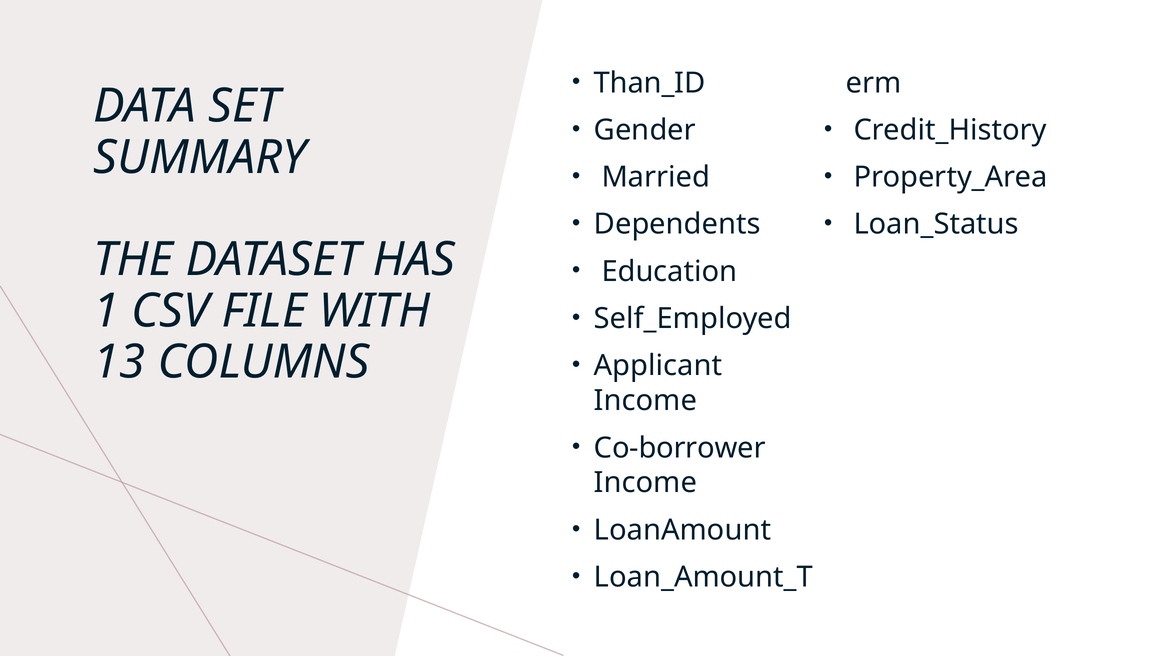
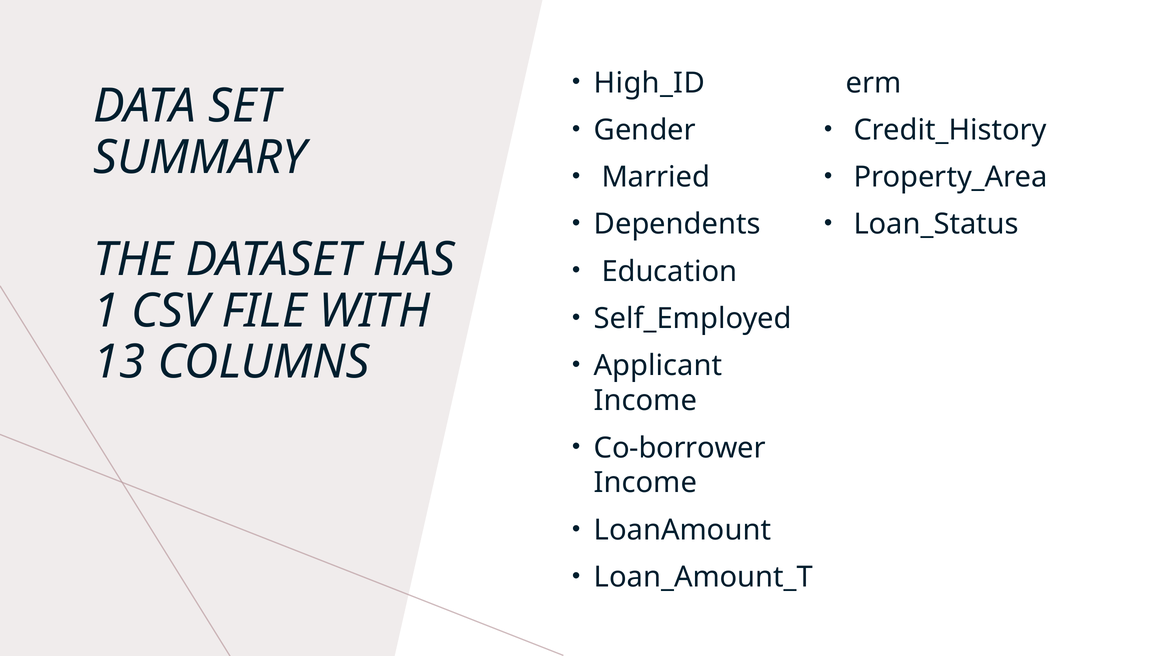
Than_ID: Than_ID -> High_ID
